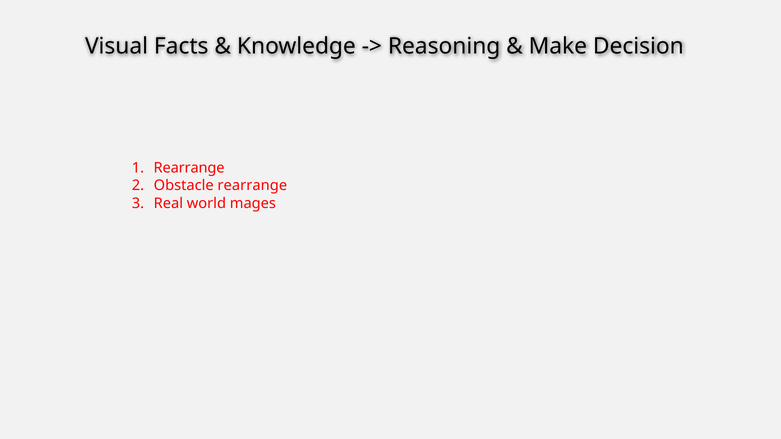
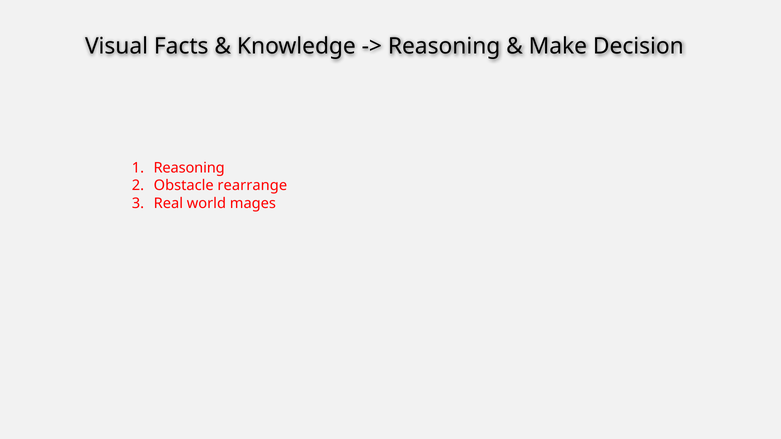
Rearrange at (189, 168): Rearrange -> Reasoning
